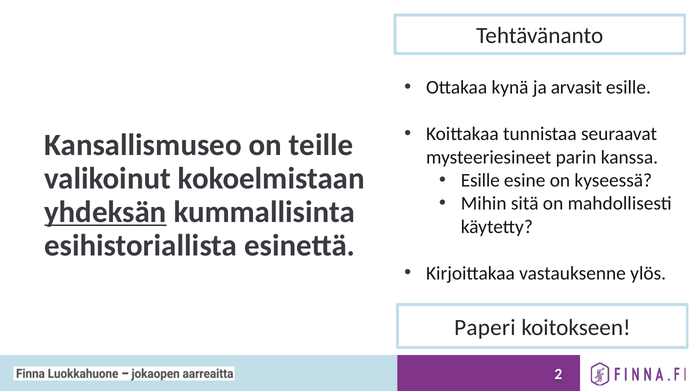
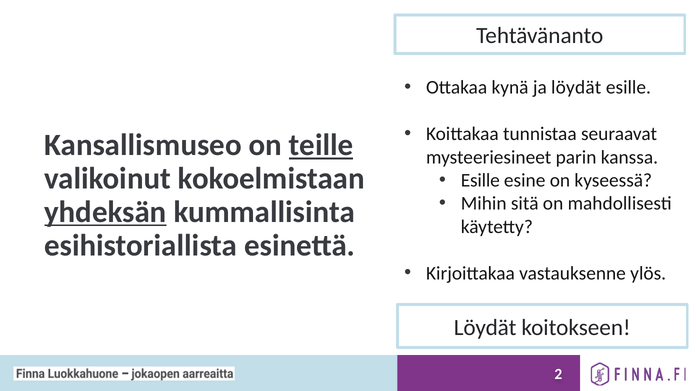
ja arvasit: arvasit -> löydät
teille underline: none -> present
Paperi at (485, 328): Paperi -> Löydät
